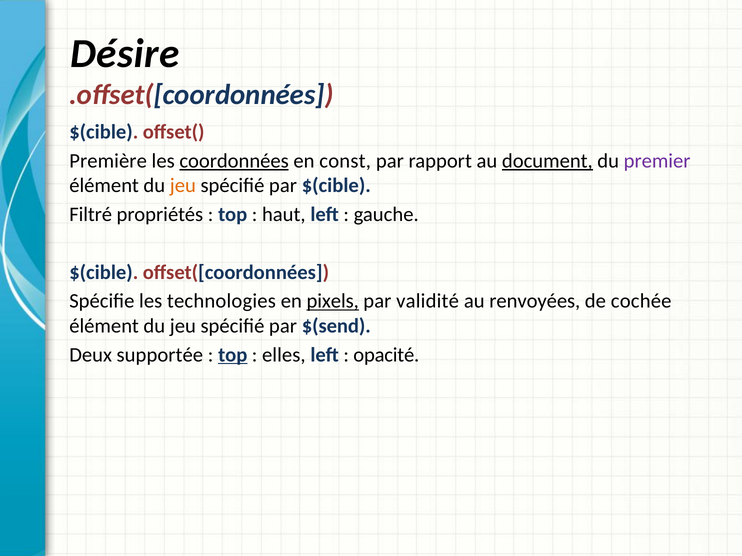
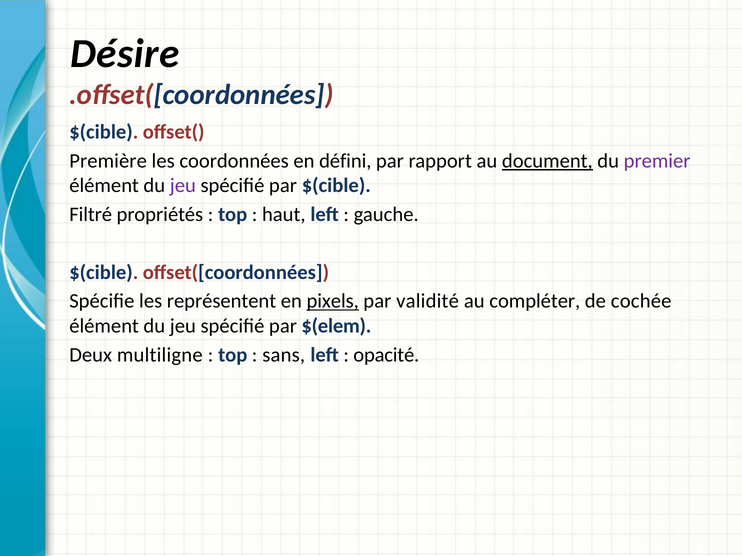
coordonnées underline: present -> none
const: const -> défini
jeu at (183, 186) colour: orange -> purple
technologies: technologies -> représentent
renvoyées: renvoyées -> compléter
$(send: $(send -> $(elem
supportée: supportée -> multiligne
top at (233, 355) underline: present -> none
elles: elles -> sans
